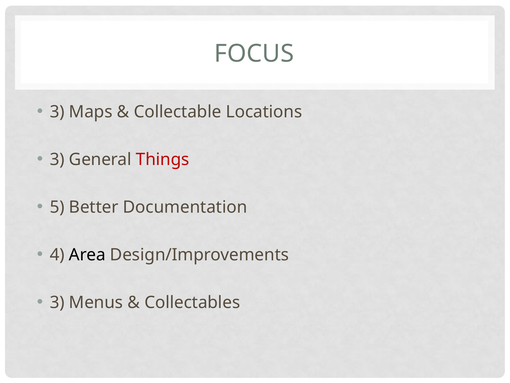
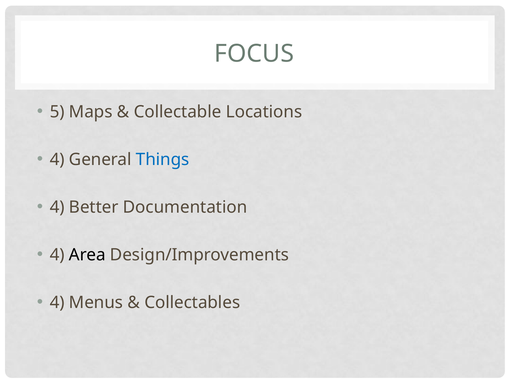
3 at (57, 112): 3 -> 5
3 at (57, 159): 3 -> 4
Things colour: red -> blue
5 at (57, 207): 5 -> 4
3 at (57, 302): 3 -> 4
